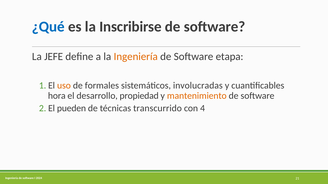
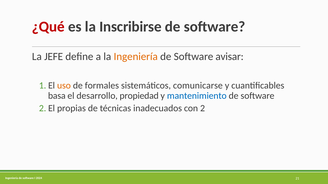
¿Qué colour: blue -> red
etapa: etapa -> avisar
involucradas: involucradas -> comunicarse
hora: hora -> basa
mantenimiento colour: orange -> blue
pueden: pueden -> propias
transcurrido: transcurrido -> inadecuados
4: 4 -> 2
